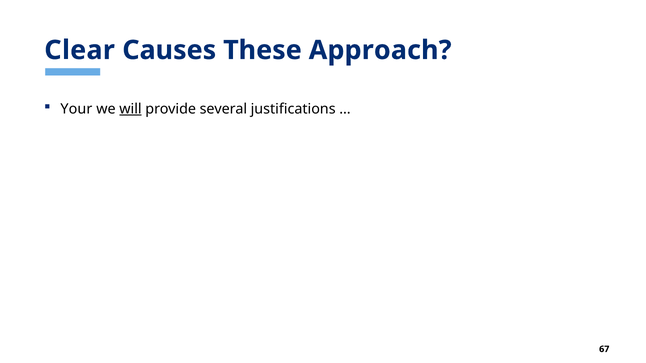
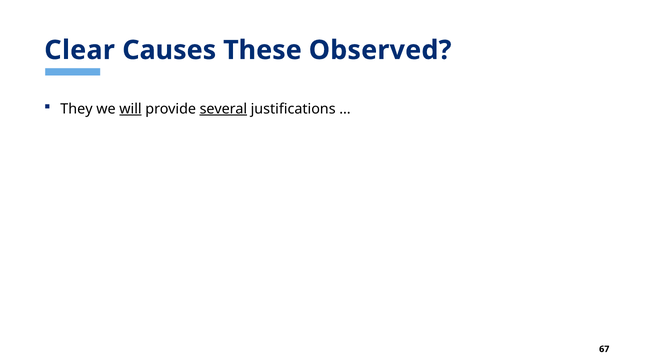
Approach: Approach -> Observed
Your: Your -> They
several underline: none -> present
